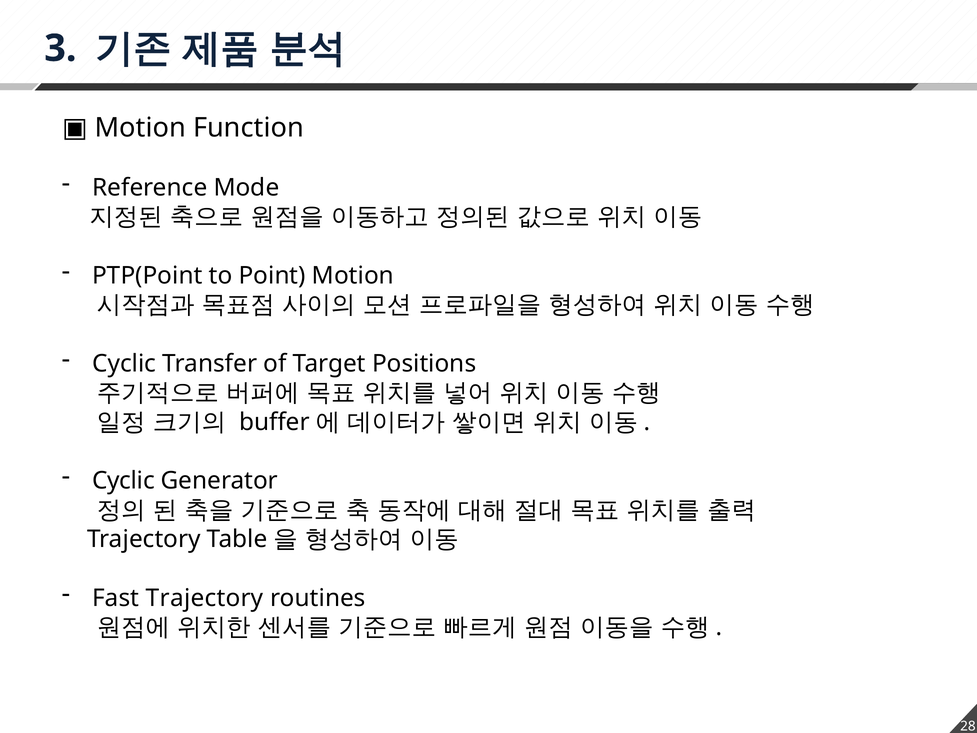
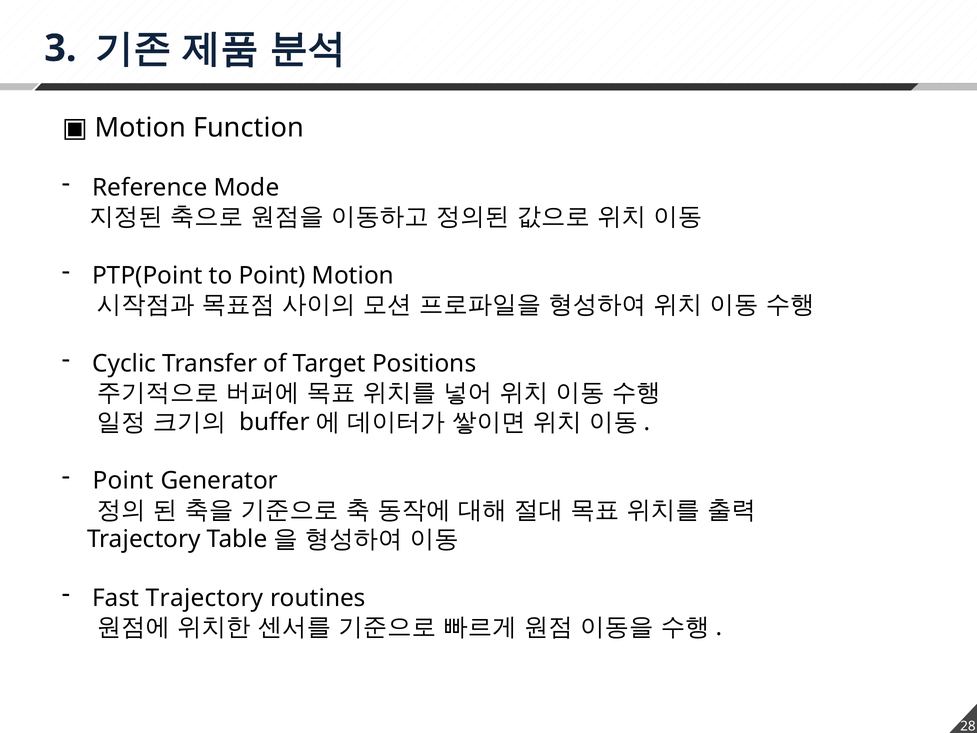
Cyclic at (123, 481): Cyclic -> Point
